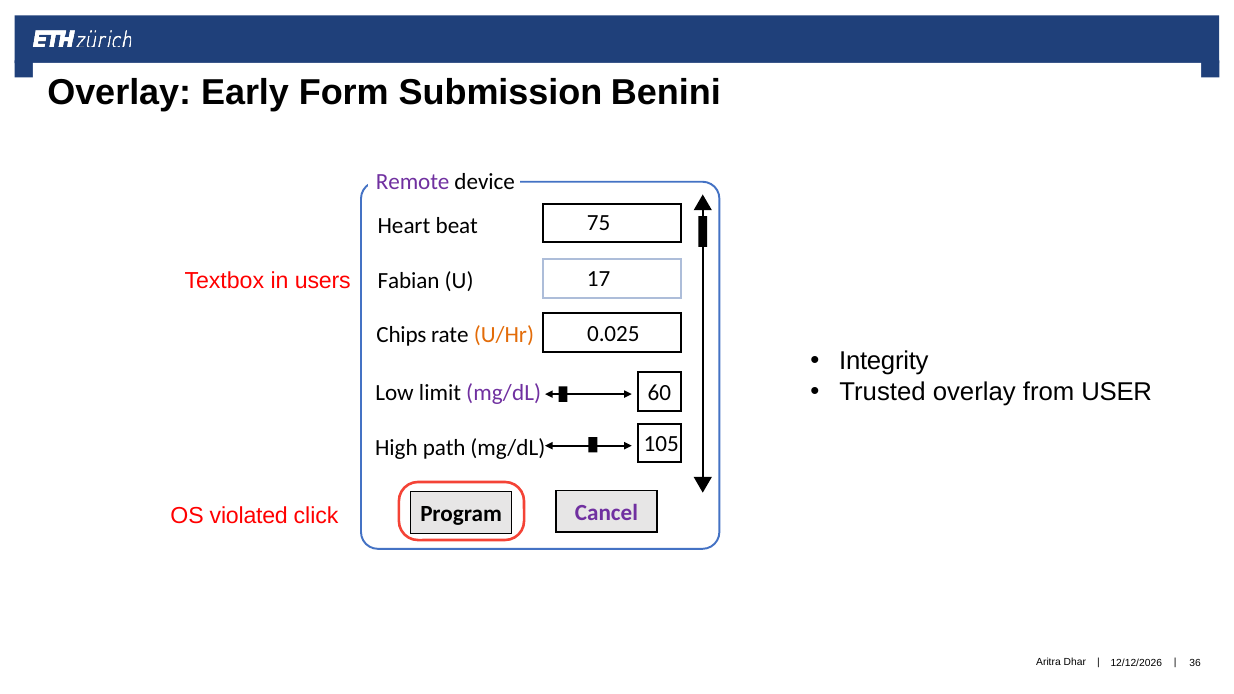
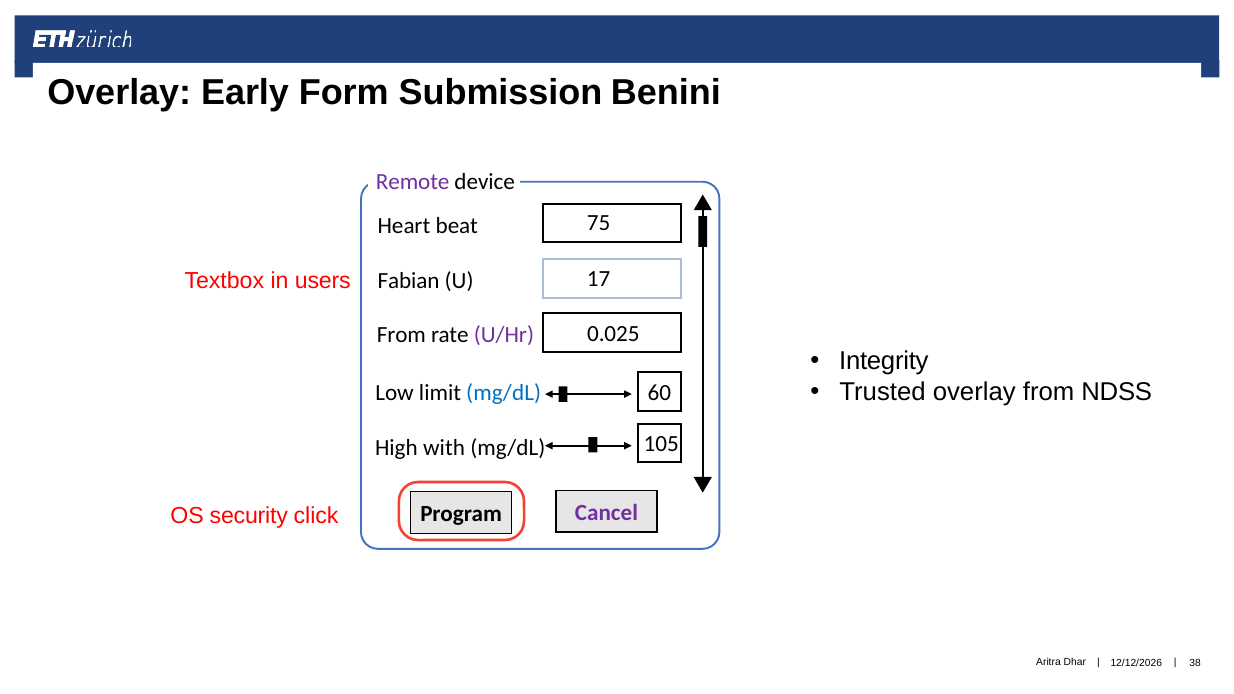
Chips at (401, 335): Chips -> From
U/Hr colour: orange -> purple
USER: USER -> NDSS
mg/dL at (504, 393) colour: purple -> blue
path: path -> with
violated: violated -> security
36: 36 -> 38
